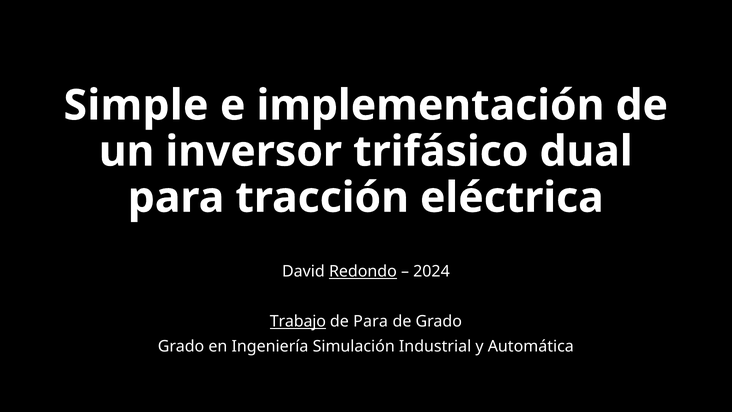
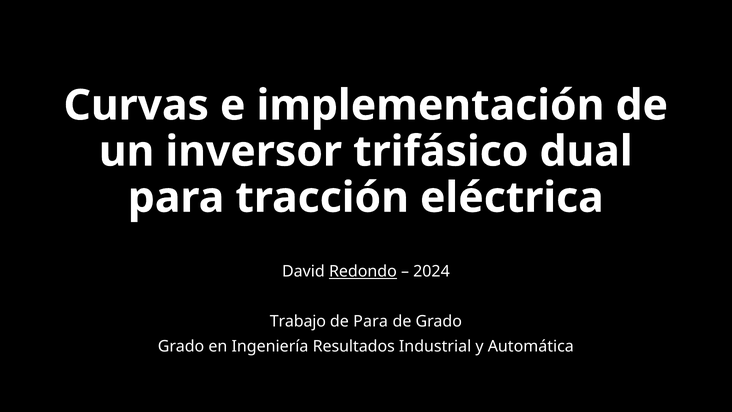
Simple: Simple -> Curvas
Trabajo underline: present -> none
Simulación: Simulación -> Resultados
